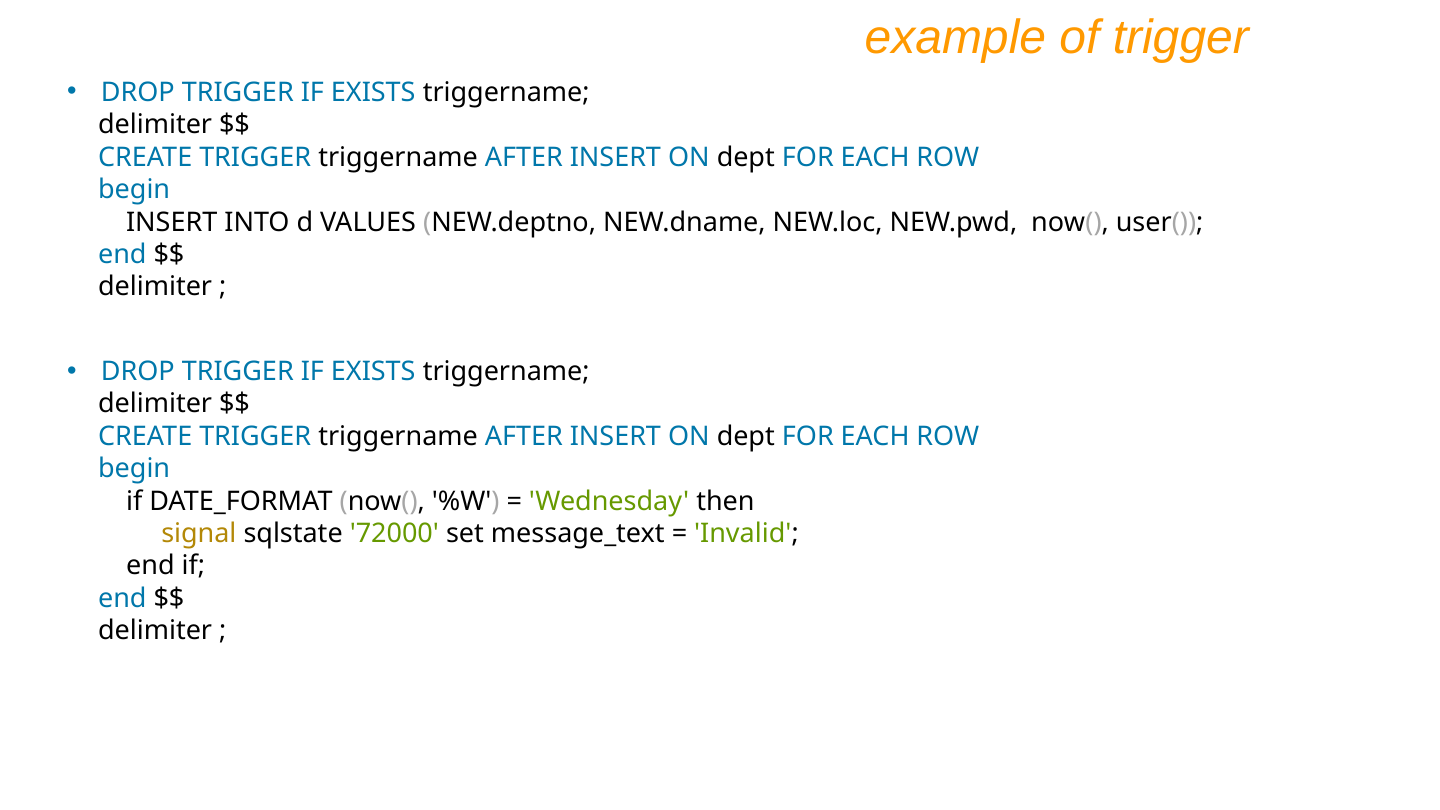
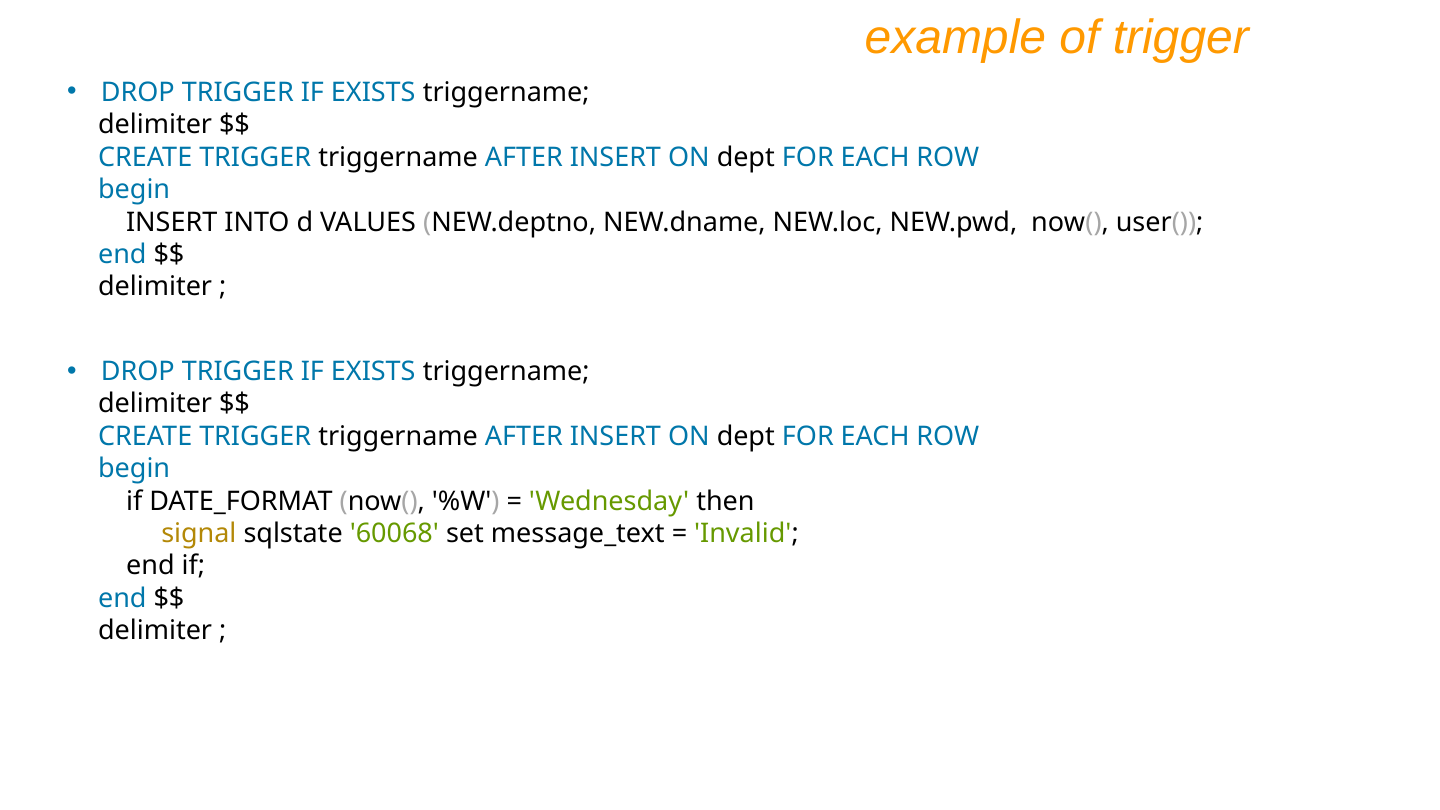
72000: 72000 -> 60068
